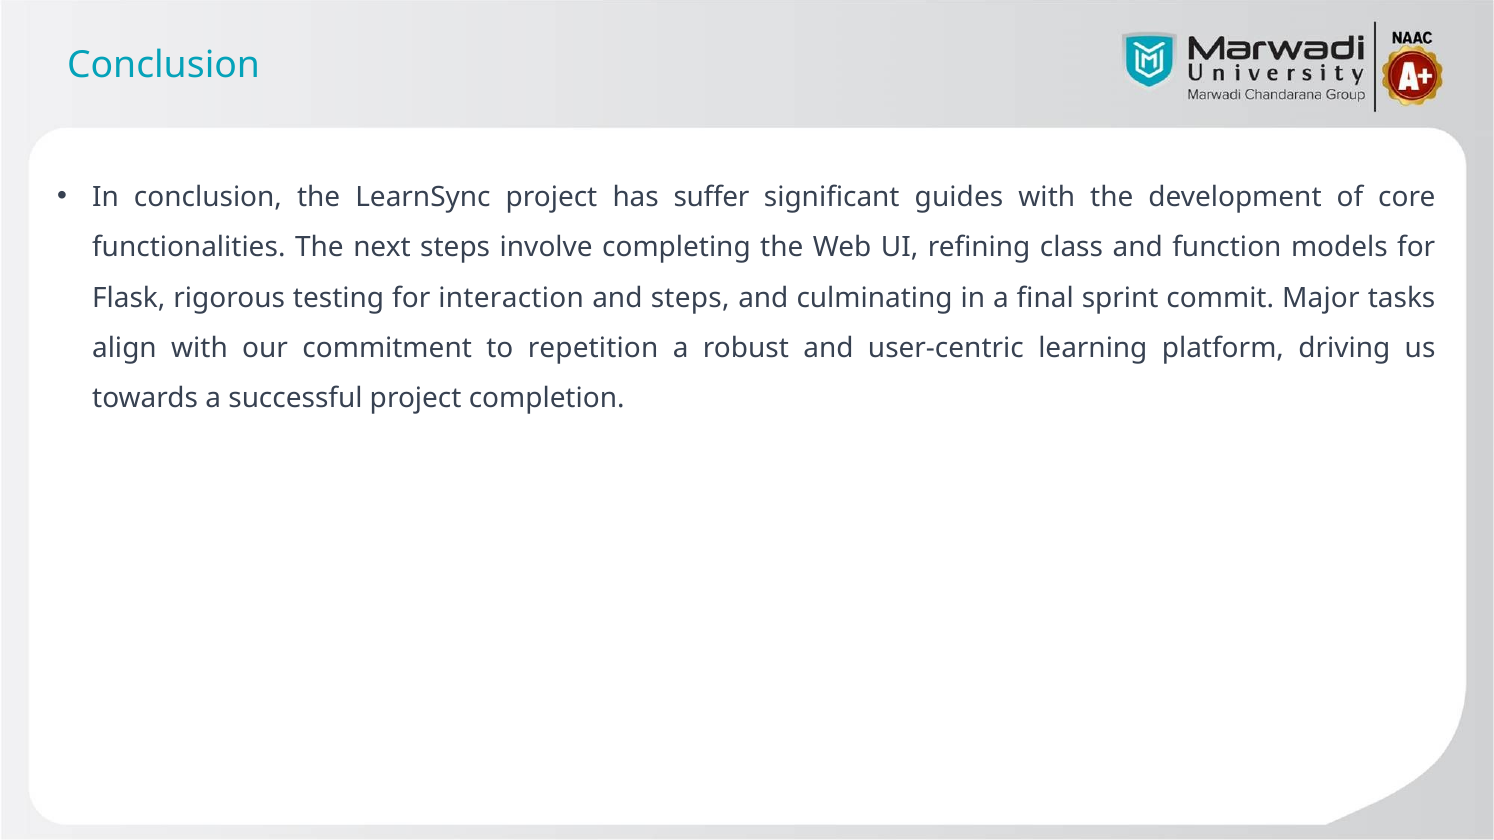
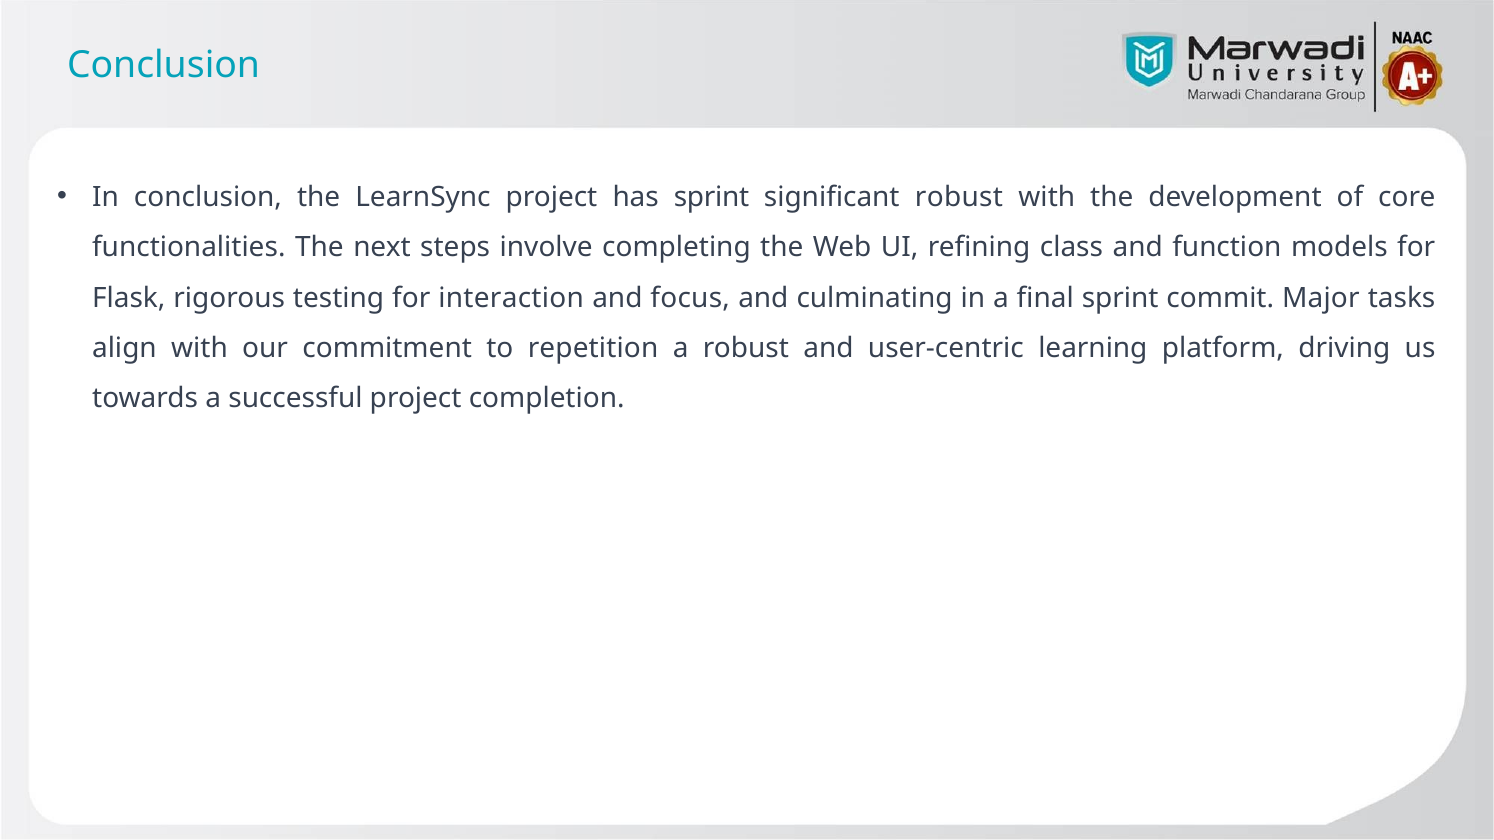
has suffer: suffer -> sprint
significant guides: guides -> robust
and steps: steps -> focus
